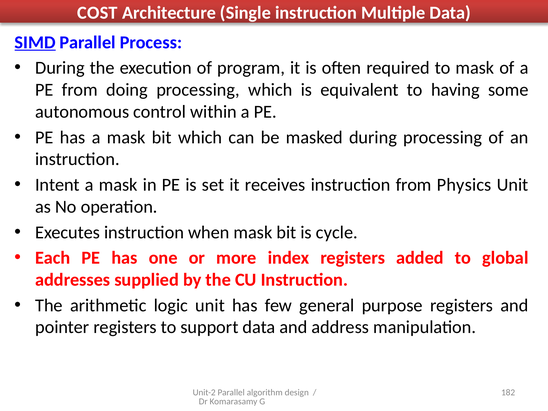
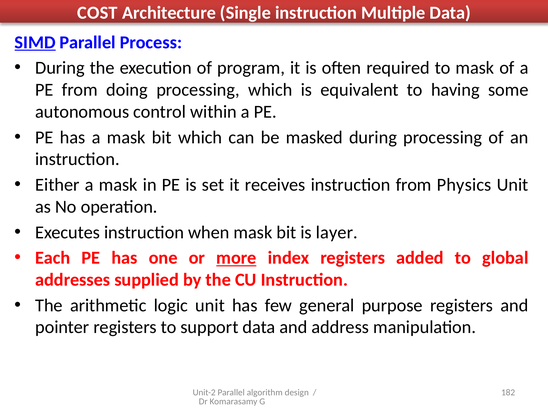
Intent: Intent -> Either
cycle: cycle -> layer
more underline: none -> present
